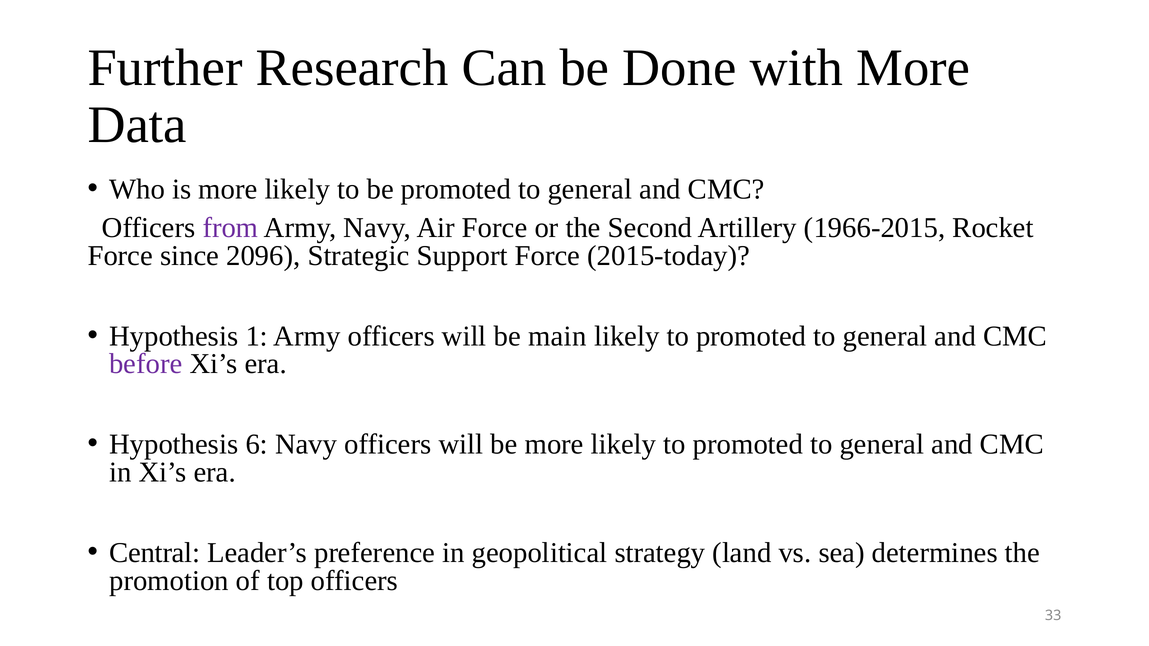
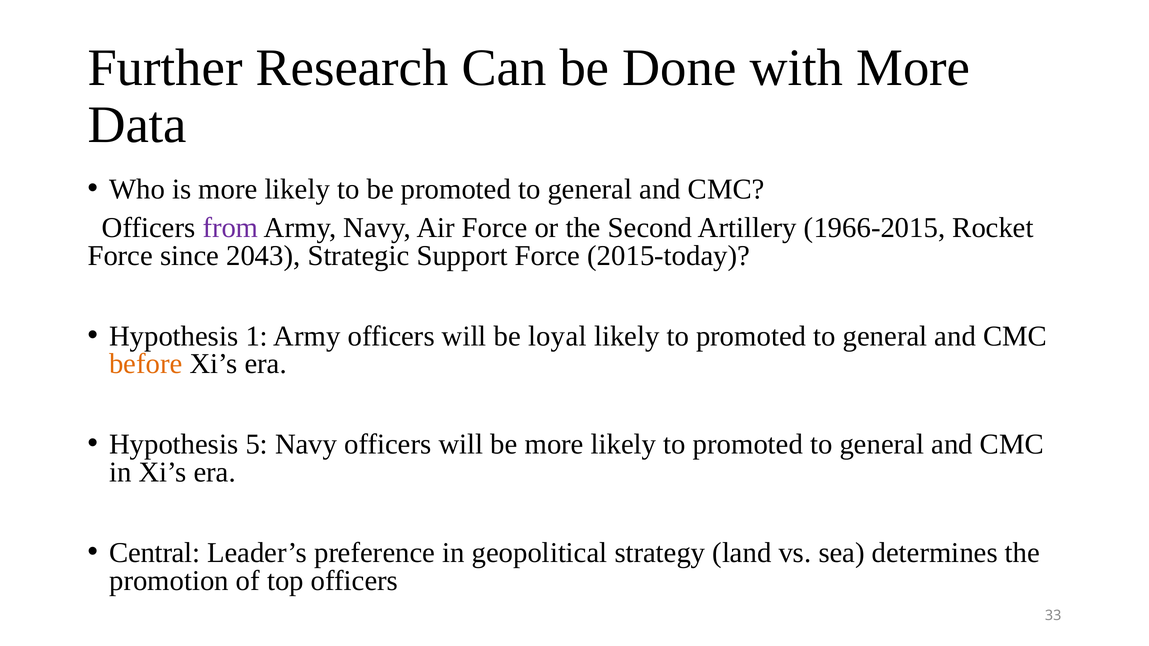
2096: 2096 -> 2043
main: main -> loyal
before colour: purple -> orange
6: 6 -> 5
